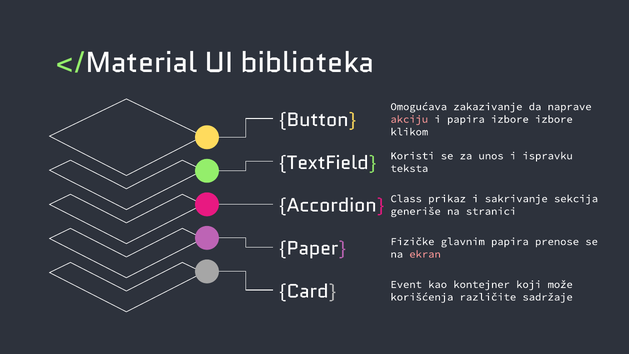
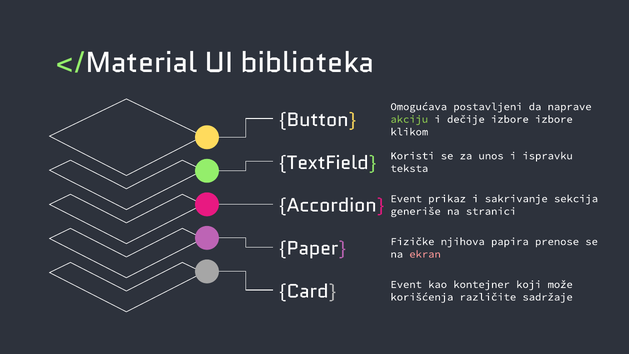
zakazivanje: zakazivanje -> postavljeni
akciju colour: pink -> light green
i papira: papira -> dečije
Class at (406, 199): Class -> Event
glavnim: glavnim -> njihova
